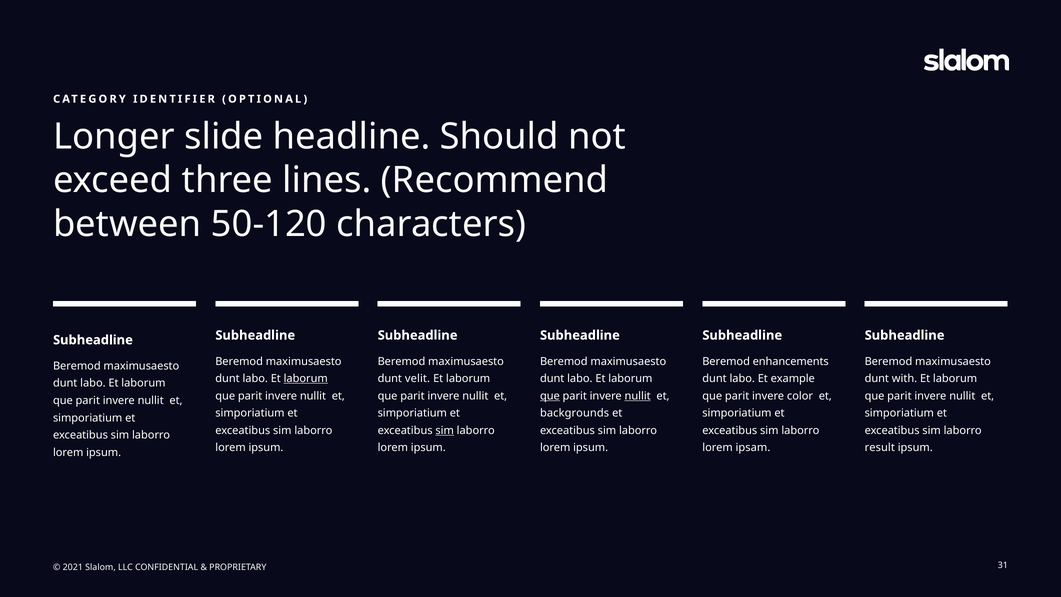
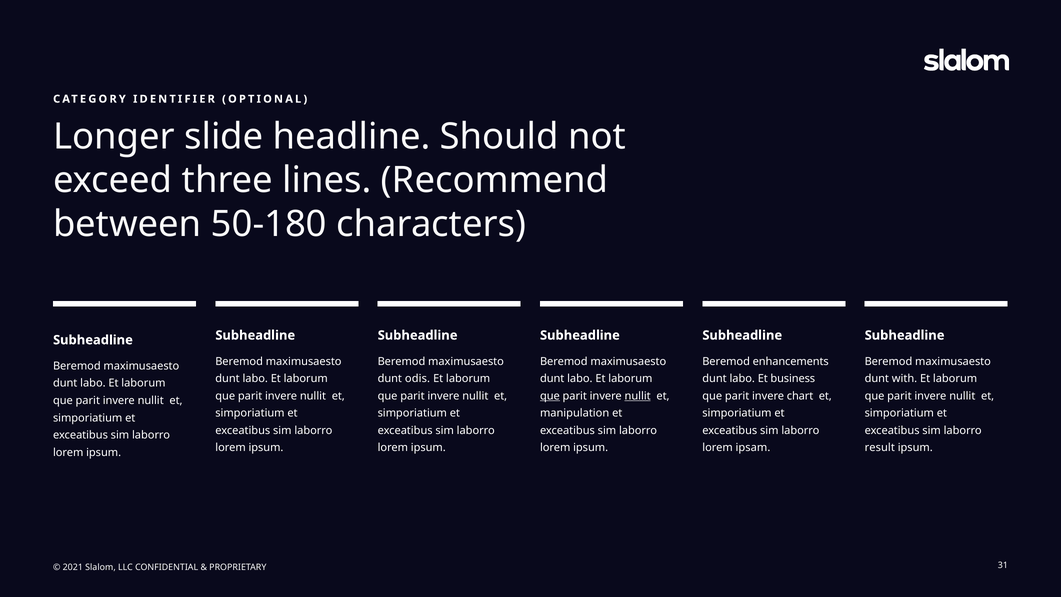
50-120: 50-120 -> 50-180
laborum at (306, 379) underline: present -> none
velit: velit -> odis
example: example -> business
color: color -> chart
backgrounds: backgrounds -> manipulation
sim at (445, 430) underline: present -> none
